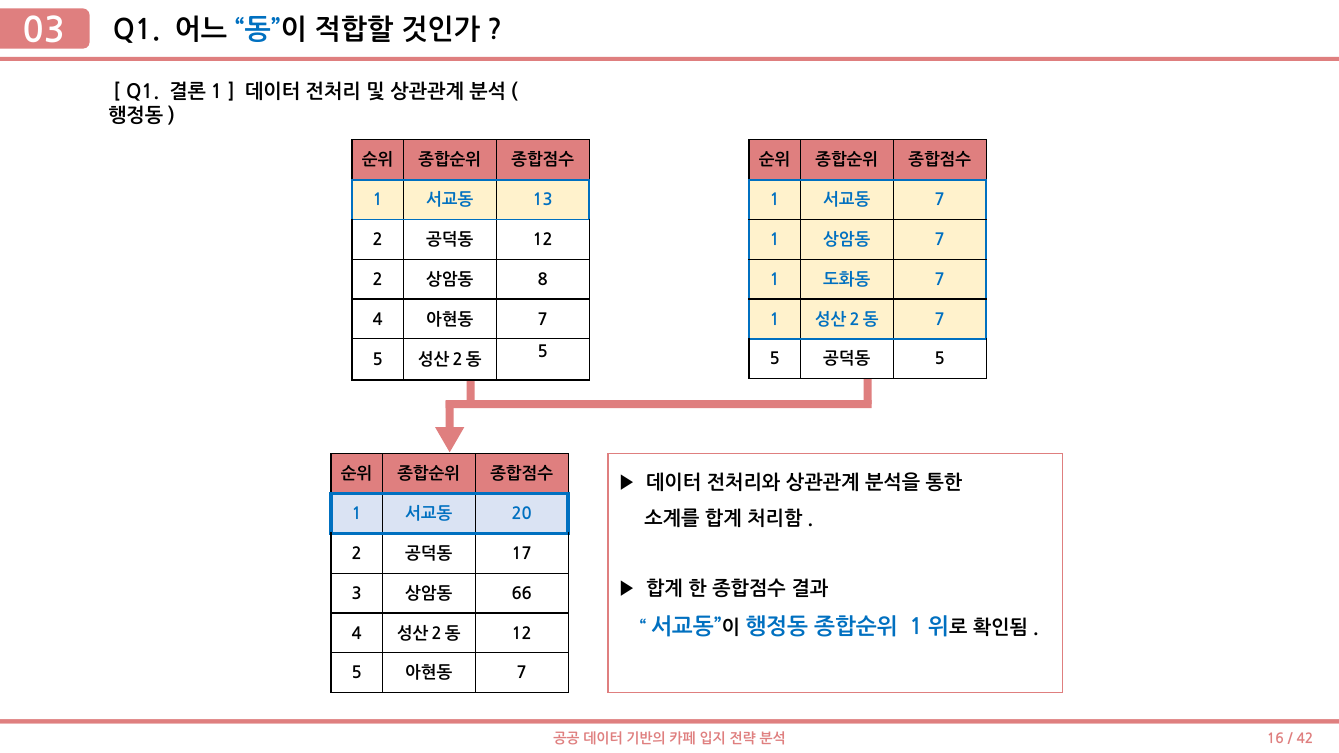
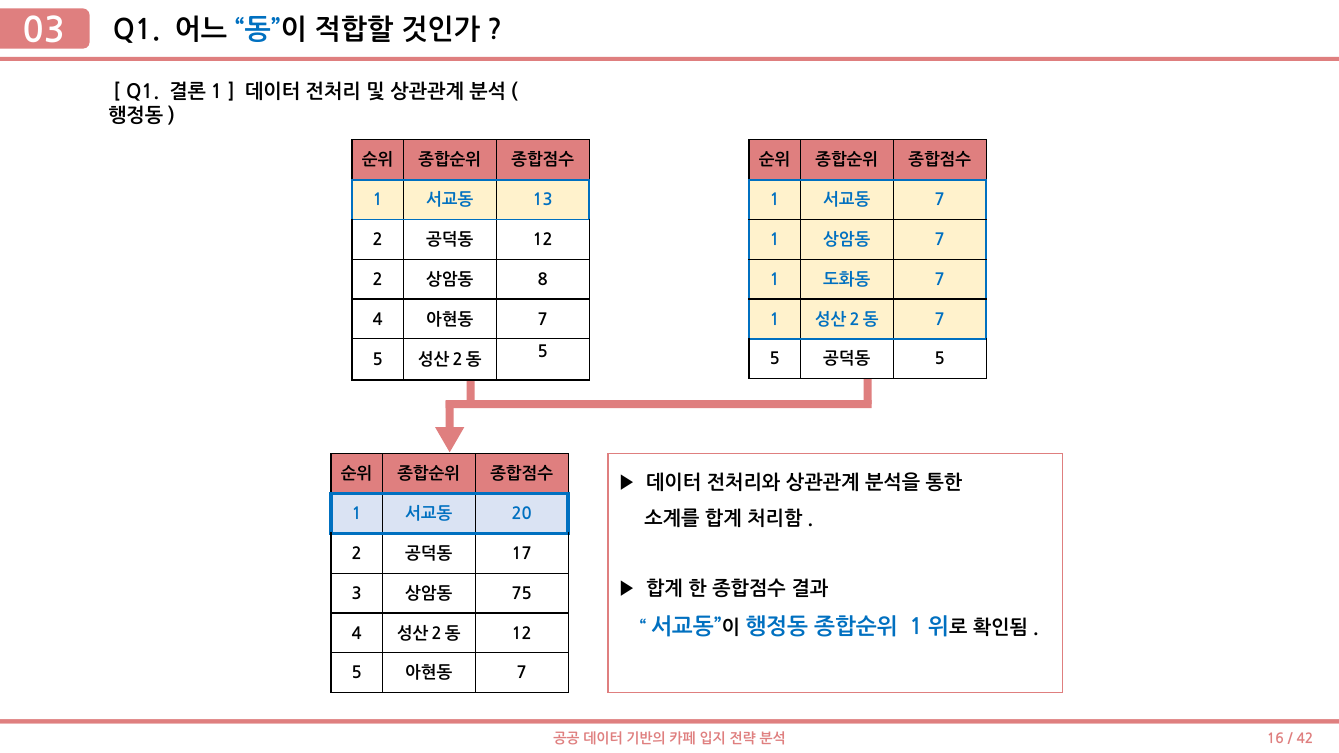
66: 66 -> 75
